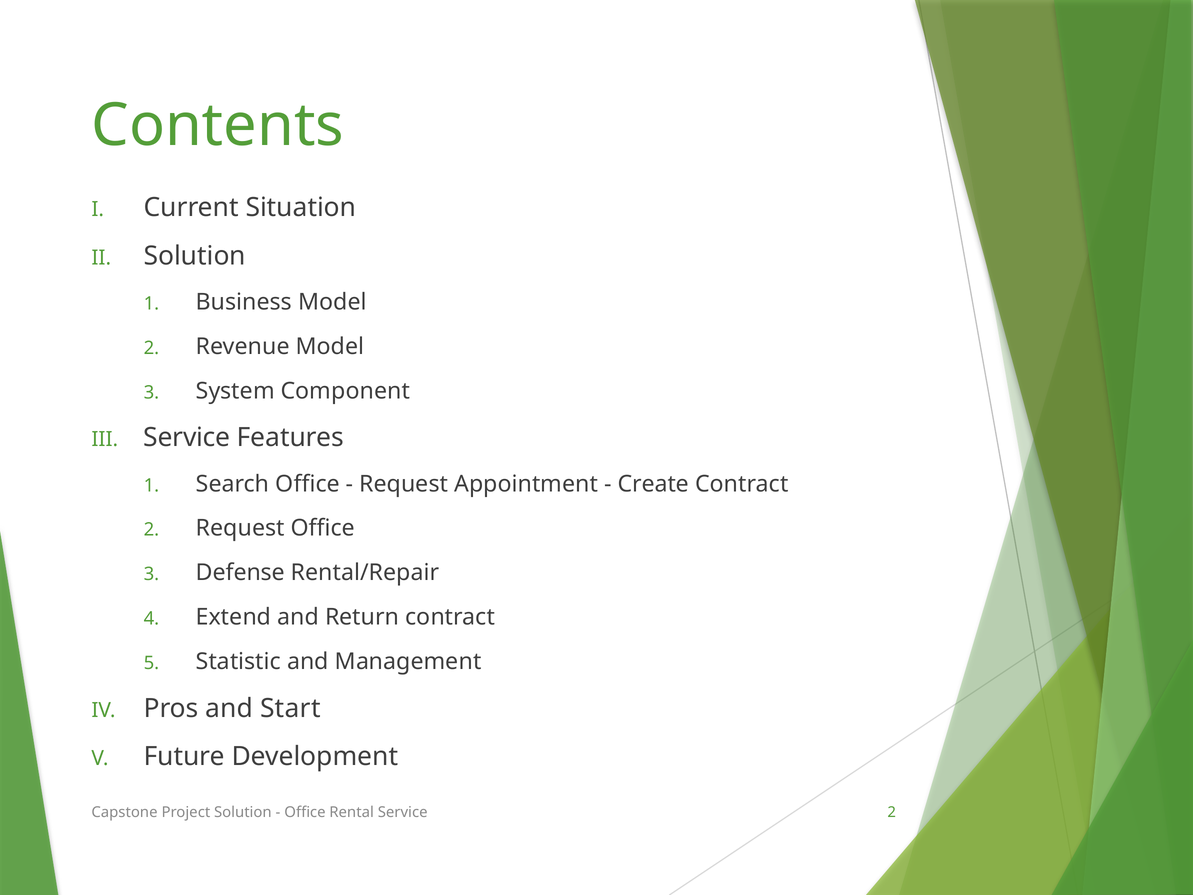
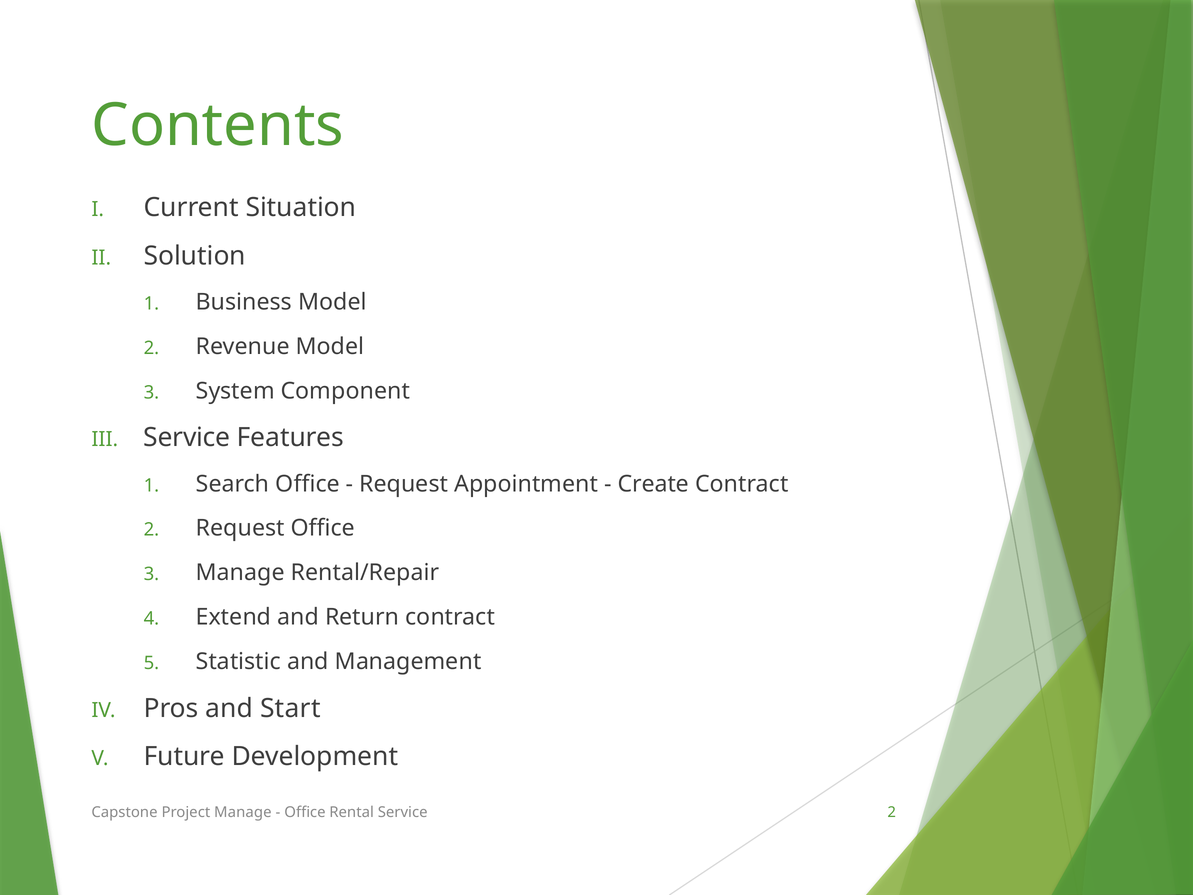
Defense at (240, 573): Defense -> Manage
Project Solution: Solution -> Manage
